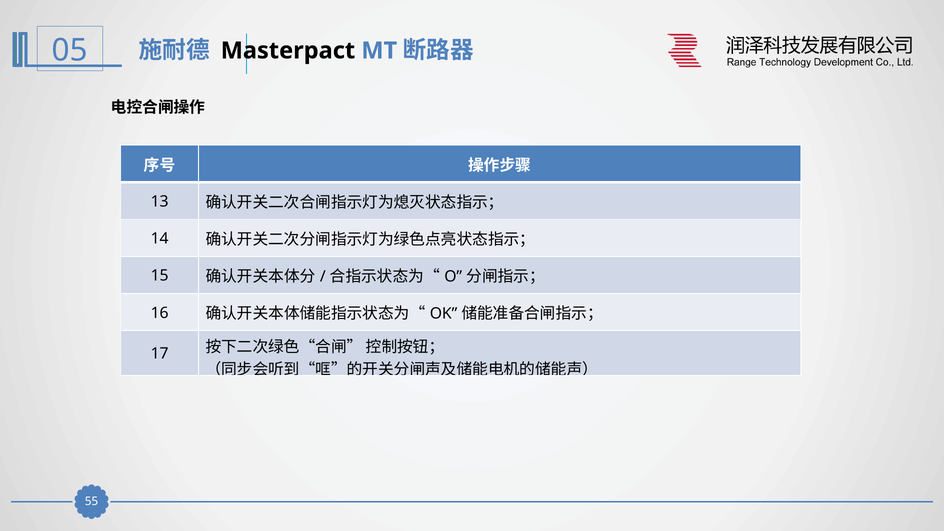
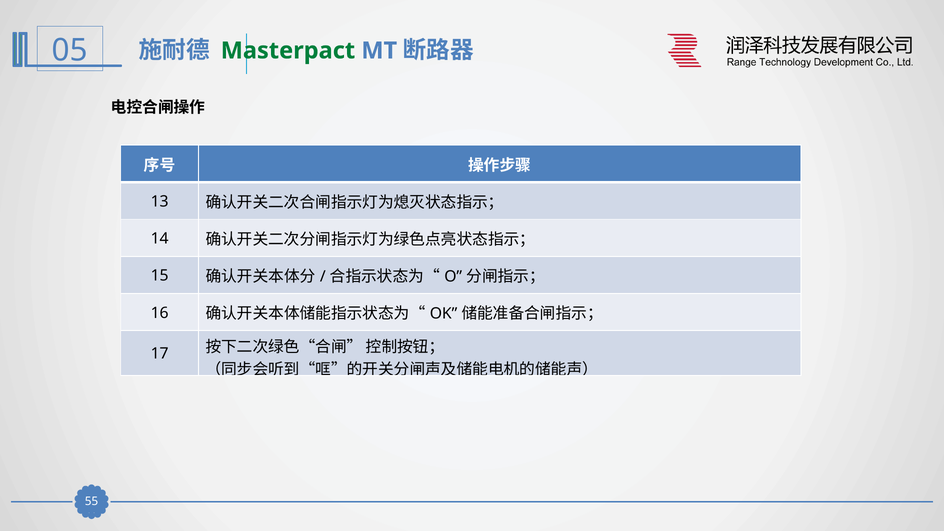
Masterpact colour: black -> green
